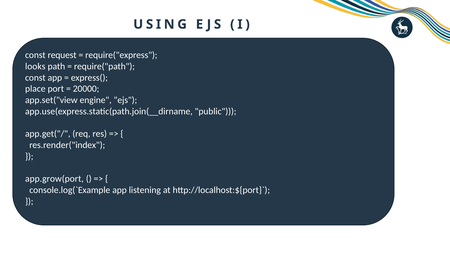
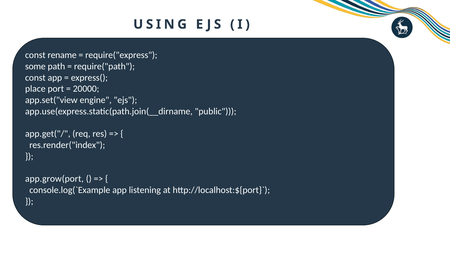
request: request -> rename
looks: looks -> some
